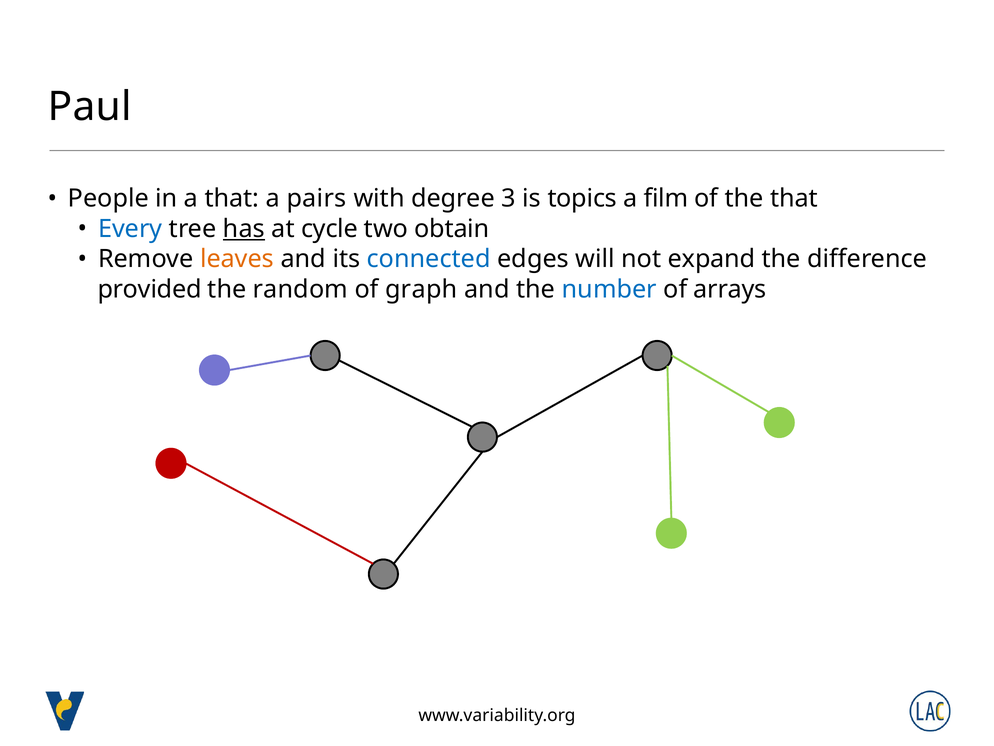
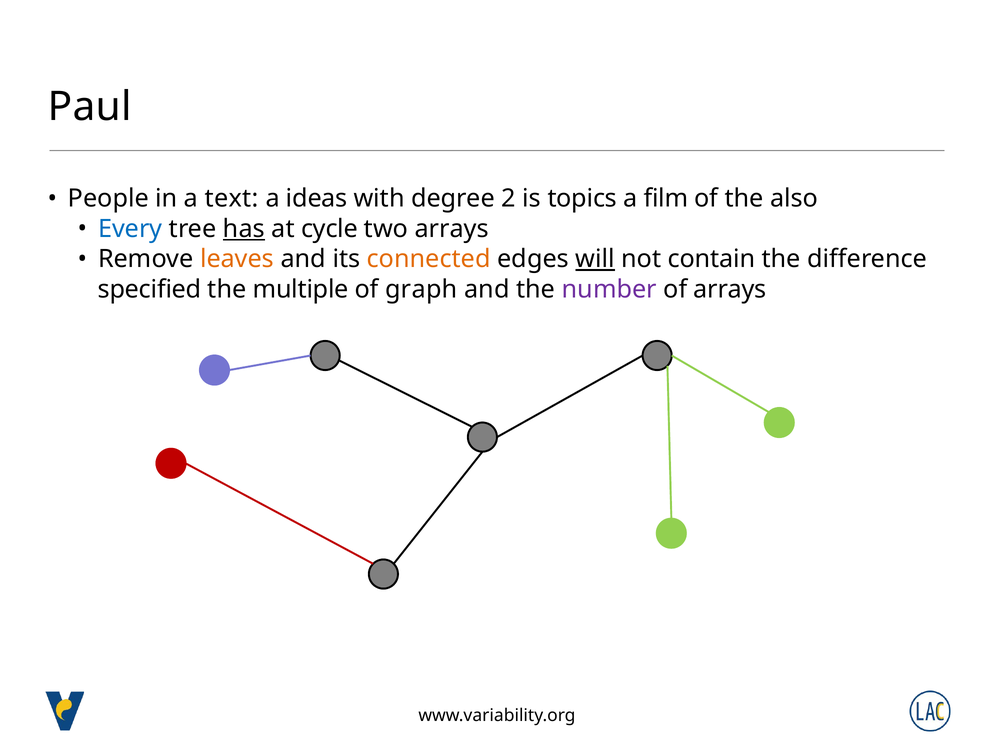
a that: that -> text
pairs: pairs -> ideas
3: 3 -> 2
the that: that -> also
two obtain: obtain -> arrays
connected colour: blue -> orange
will underline: none -> present
expand: expand -> contain
provided: provided -> specified
random: random -> multiple
number colour: blue -> purple
